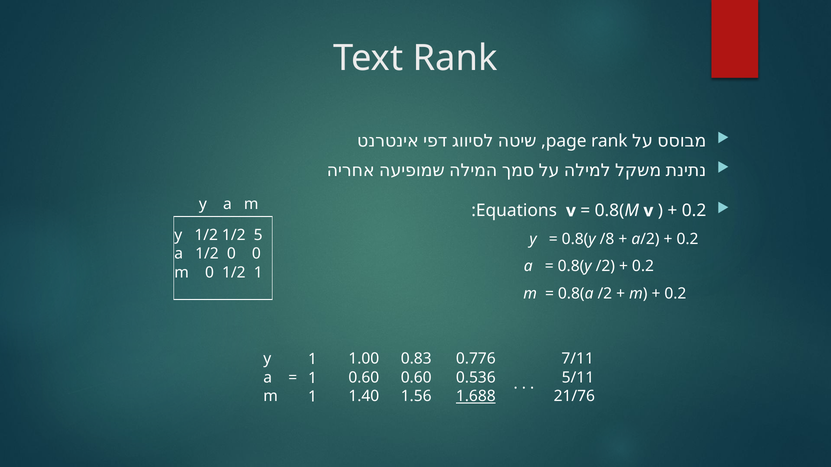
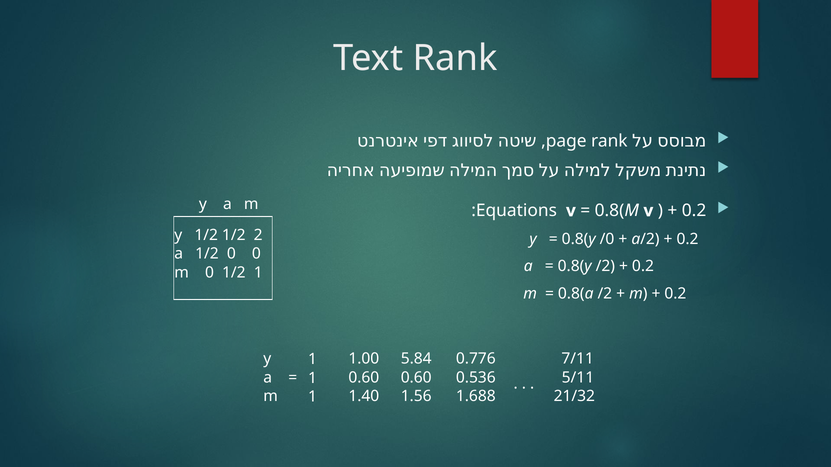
5: 5 -> 2
/8: /8 -> /0
0.83: 0.83 -> 5.84
1.688 underline: present -> none
21/76: 21/76 -> 21/32
